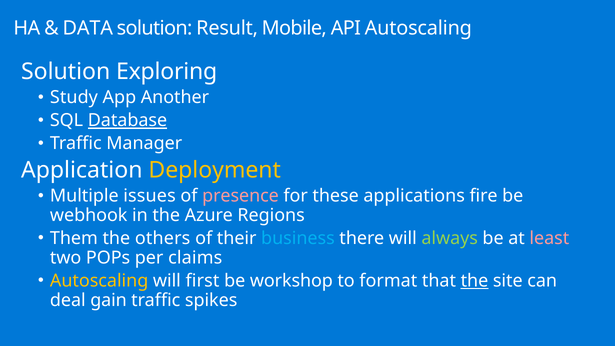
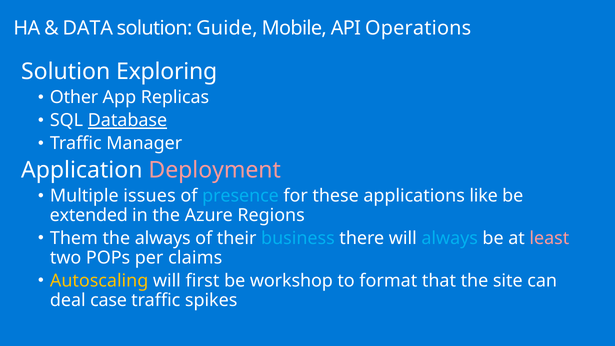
Result: Result -> Guide
API Autoscaling: Autoscaling -> Operations
Study: Study -> Other
Another: Another -> Replicas
Deployment colour: yellow -> pink
presence colour: pink -> light blue
fire: fire -> like
webhook: webhook -> extended
the others: others -> always
always at (450, 238) colour: light green -> light blue
the at (474, 281) underline: present -> none
gain: gain -> case
